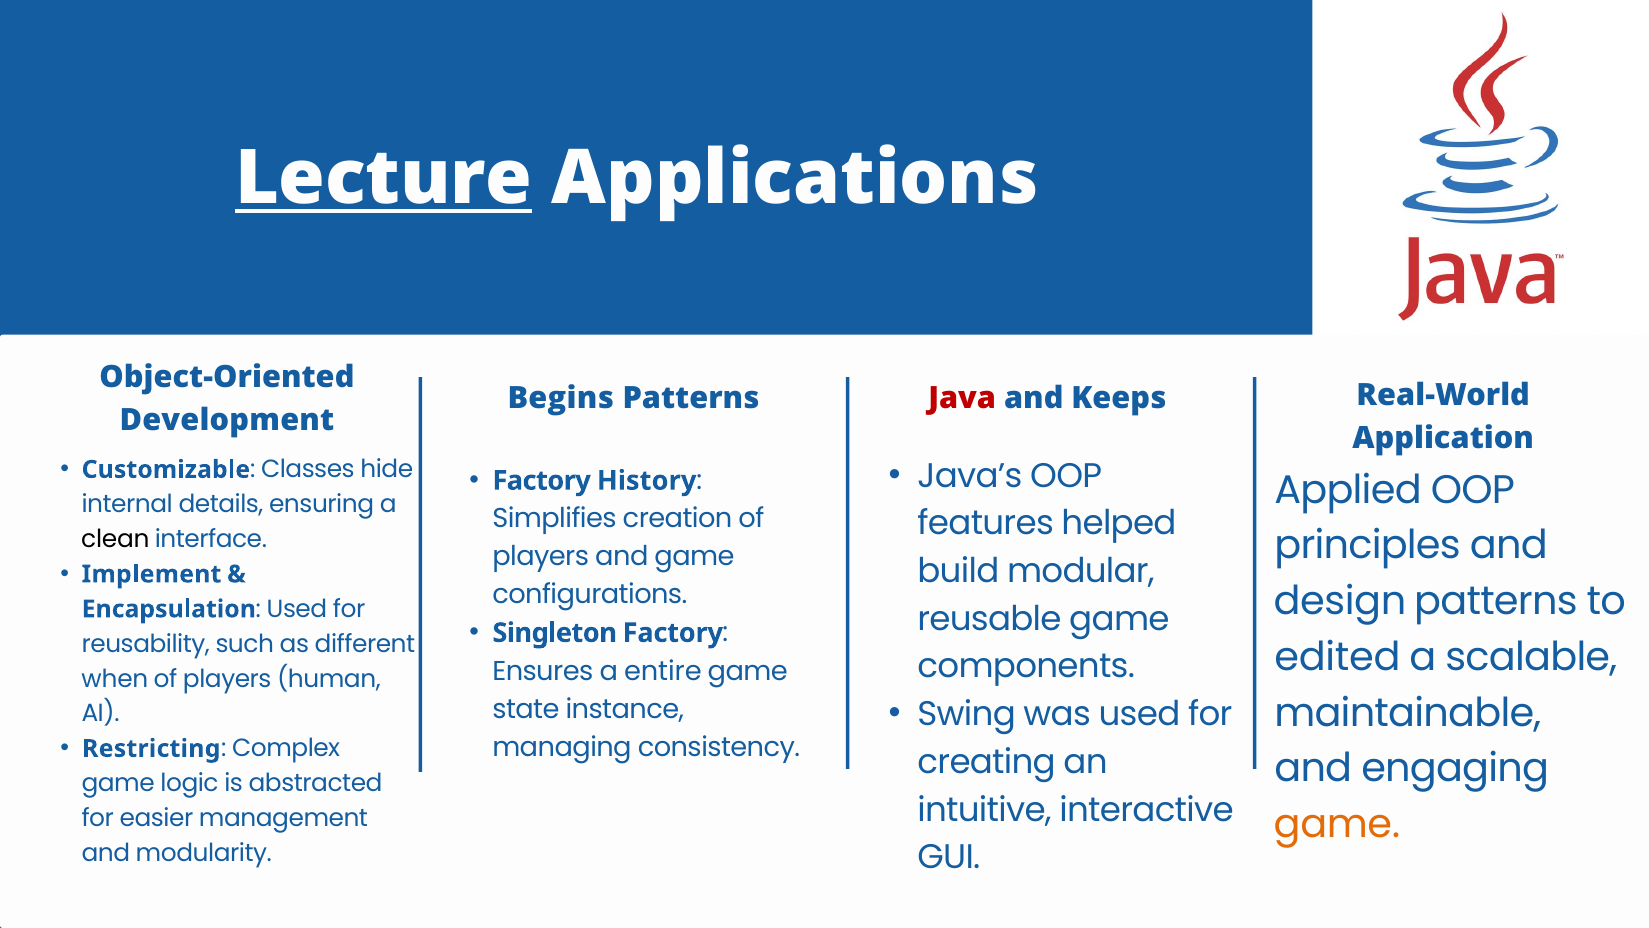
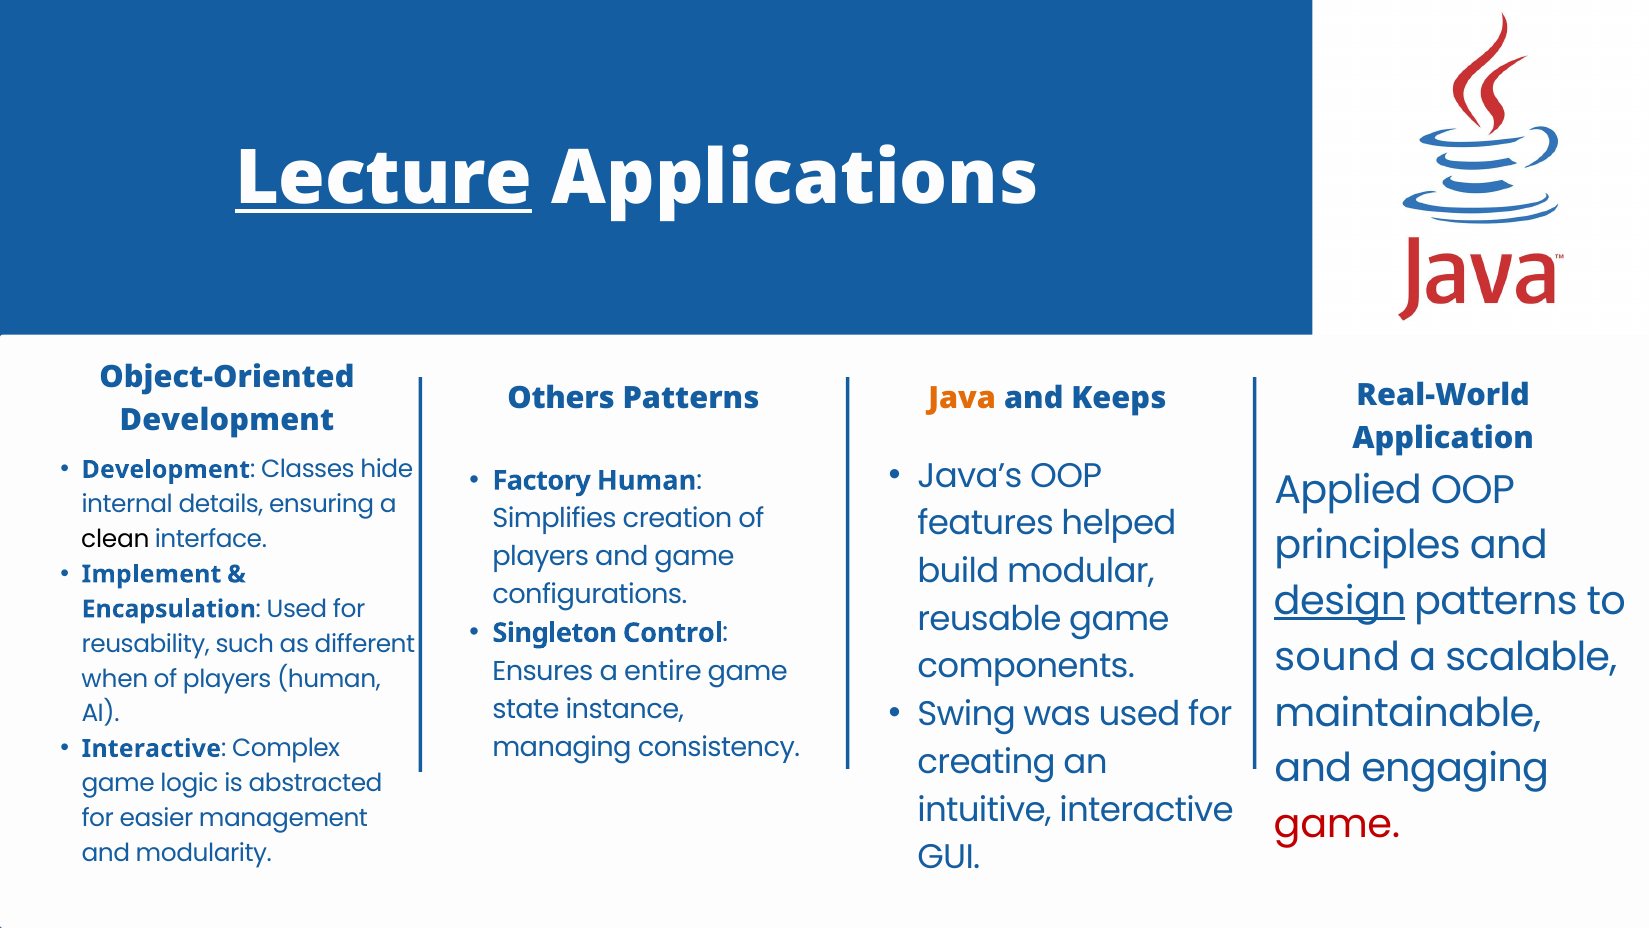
Begins: Begins -> Others
Java colour: red -> orange
Customizable at (166, 469): Customizable -> Development
Factory History: History -> Human
design underline: none -> present
Singleton Factory: Factory -> Control
edited: edited -> sound
Restricting at (151, 748): Restricting -> Interactive
game at (1337, 824) colour: orange -> red
